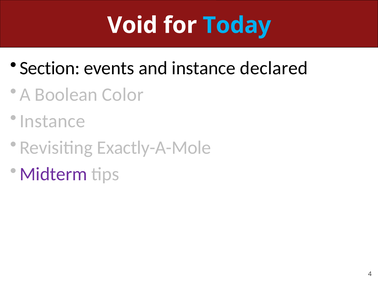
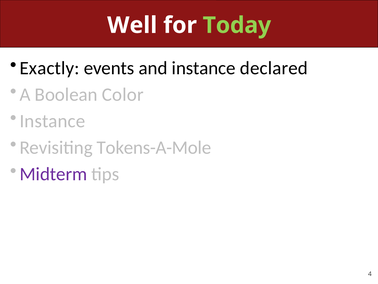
Void: Void -> Well
Today colour: light blue -> light green
Section: Section -> Exactly
Exactly-A-Mole: Exactly-A-Mole -> Tokens-A-Mole
